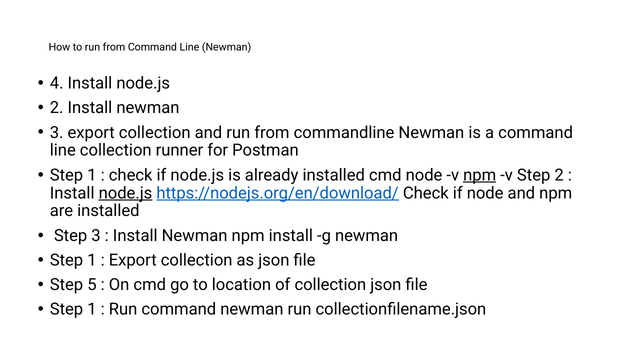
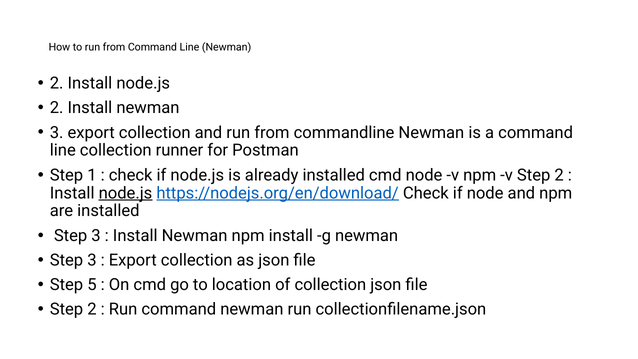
4 at (57, 83): 4 -> 2
npm at (480, 175) underline: present -> none
1 at (92, 260): 1 -> 3
1 at (92, 309): 1 -> 2
